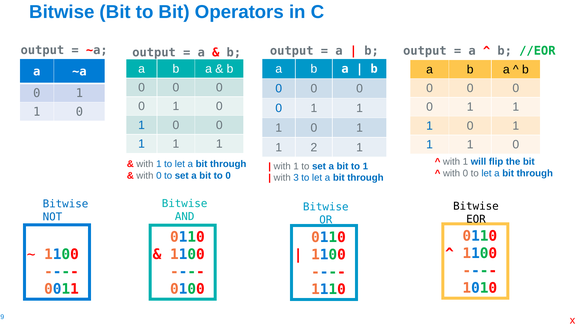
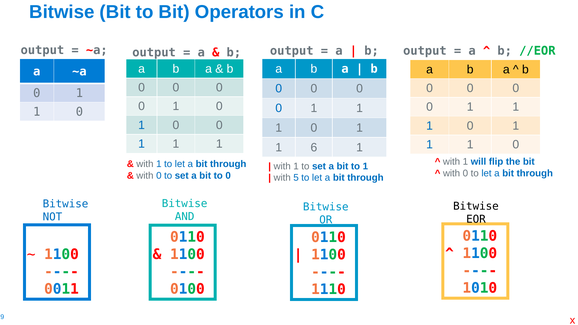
2: 2 -> 6
3: 3 -> 5
